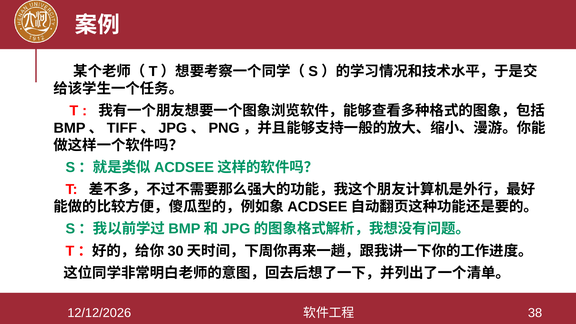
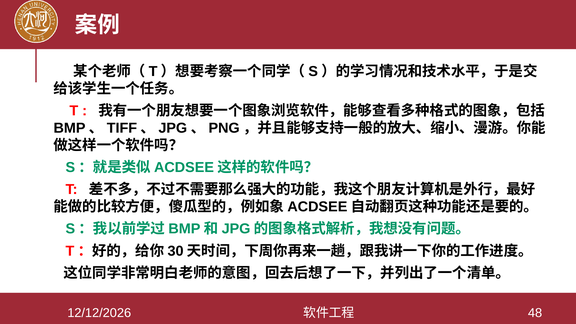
38: 38 -> 48
